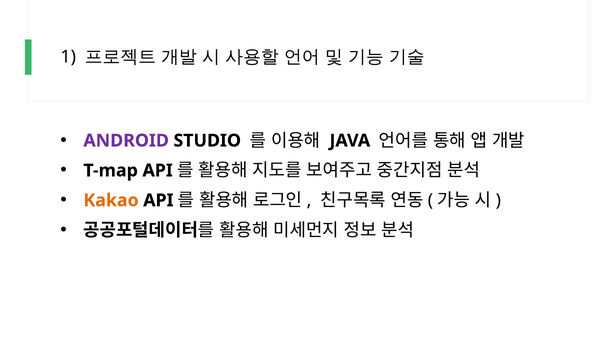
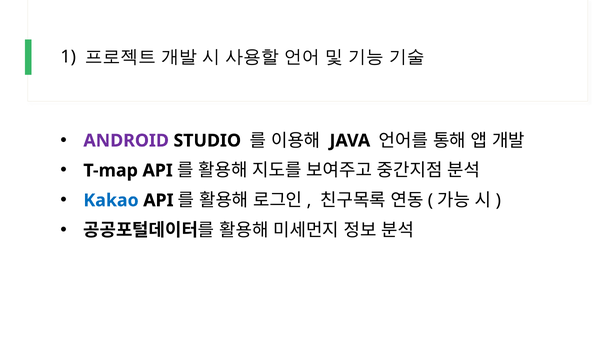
Kakao colour: orange -> blue
